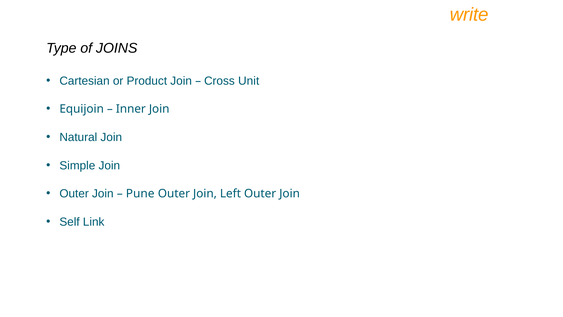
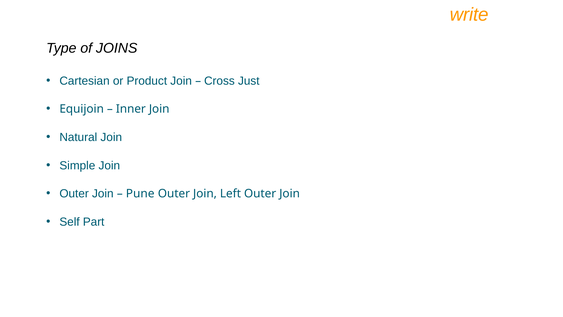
Unit: Unit -> Just
Link: Link -> Part
